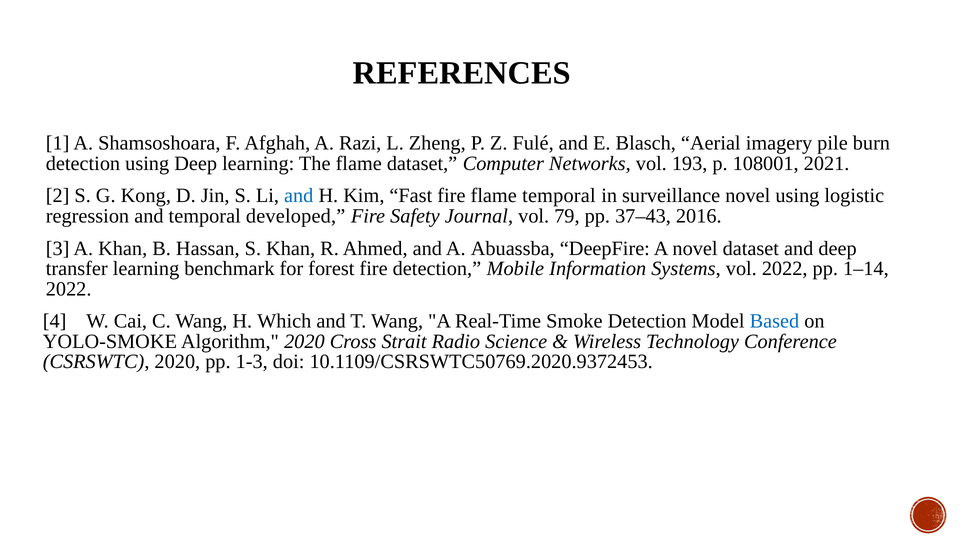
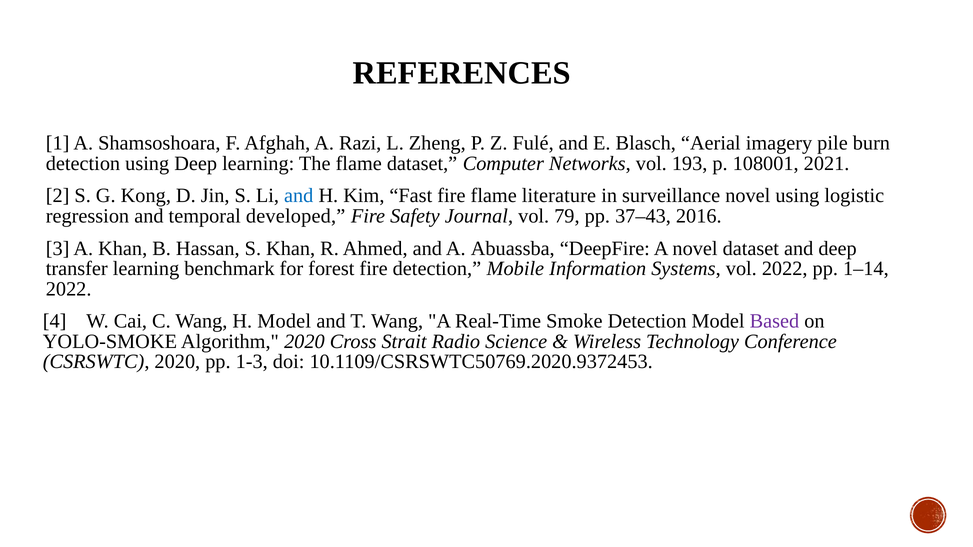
flame temporal: temporal -> literature
H Which: Which -> Model
Based colour: blue -> purple
